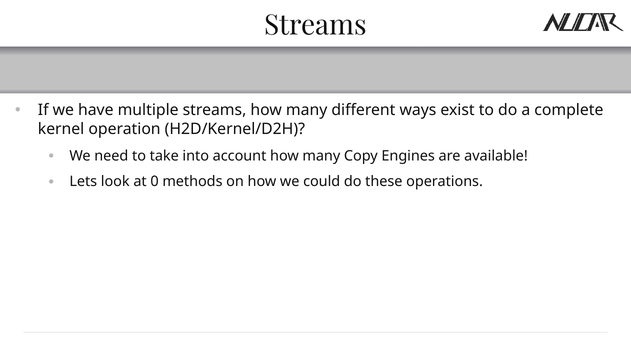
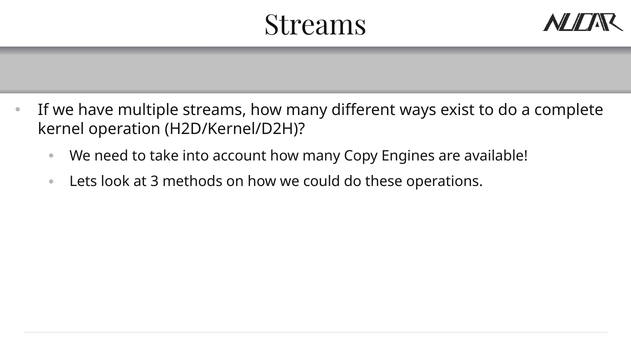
0: 0 -> 3
